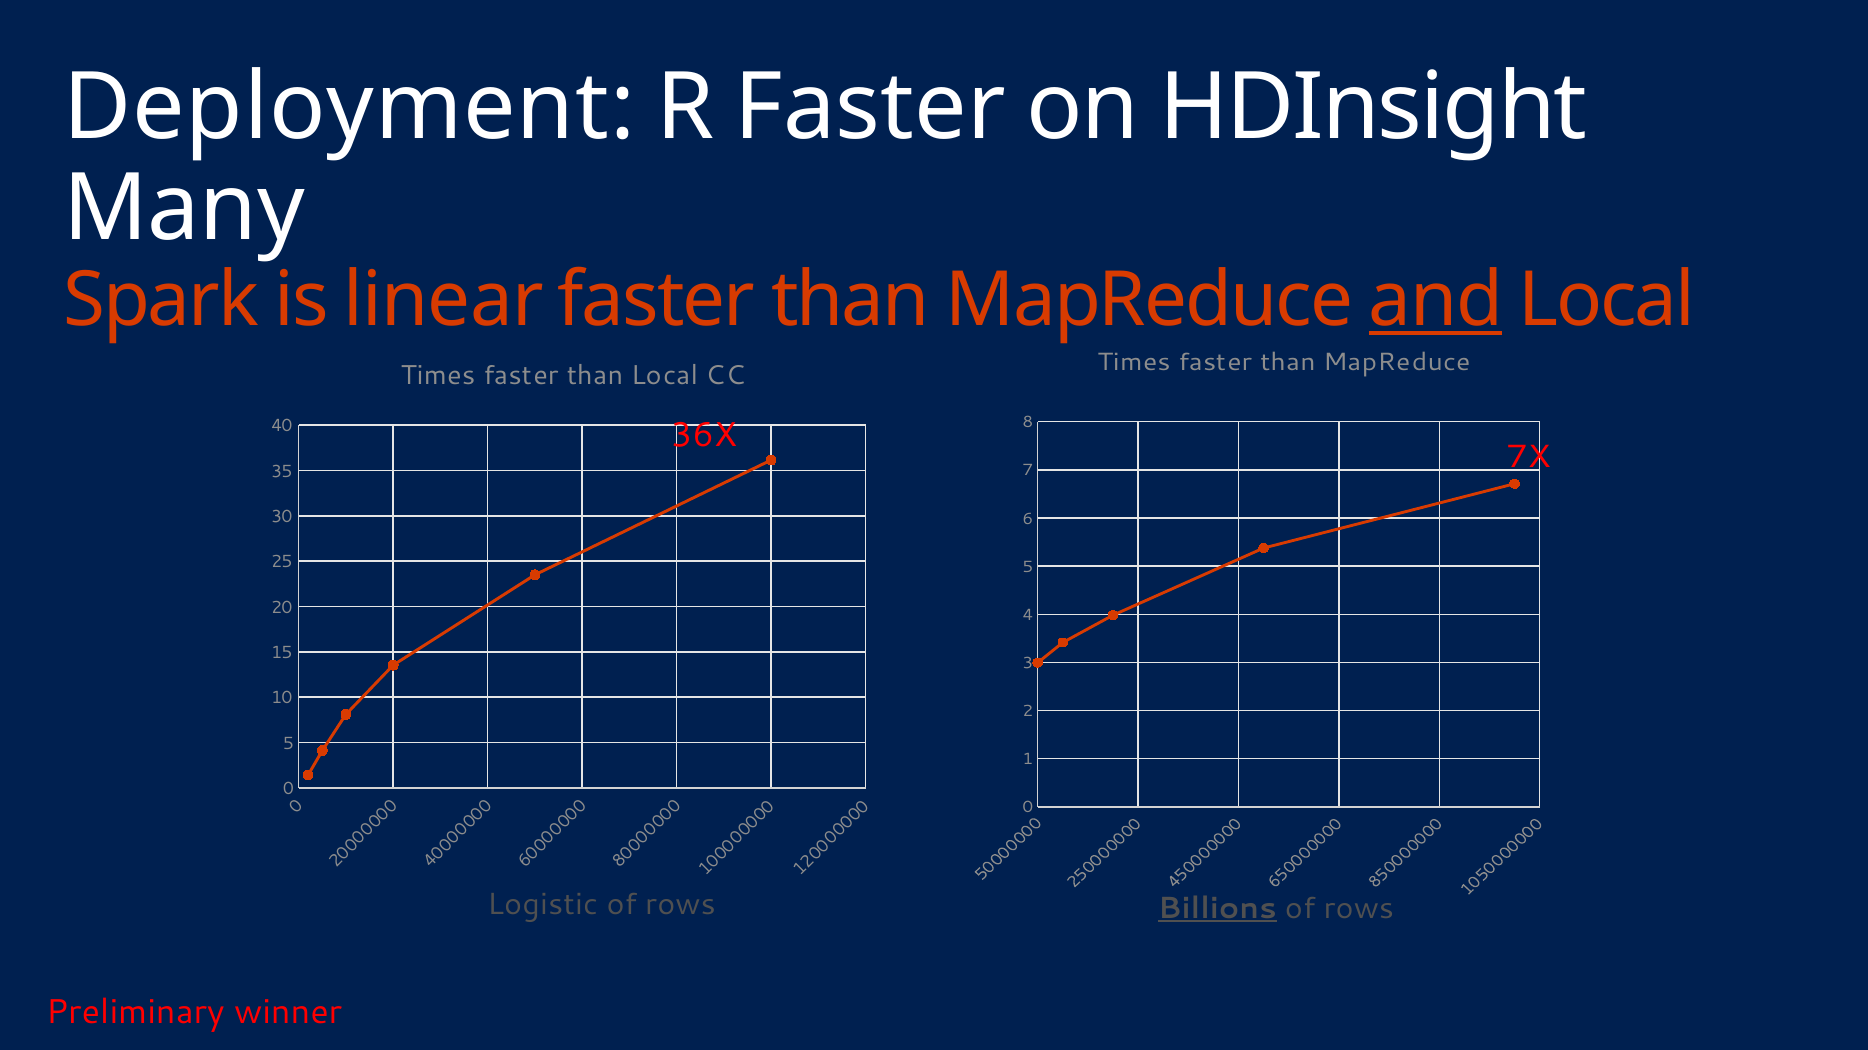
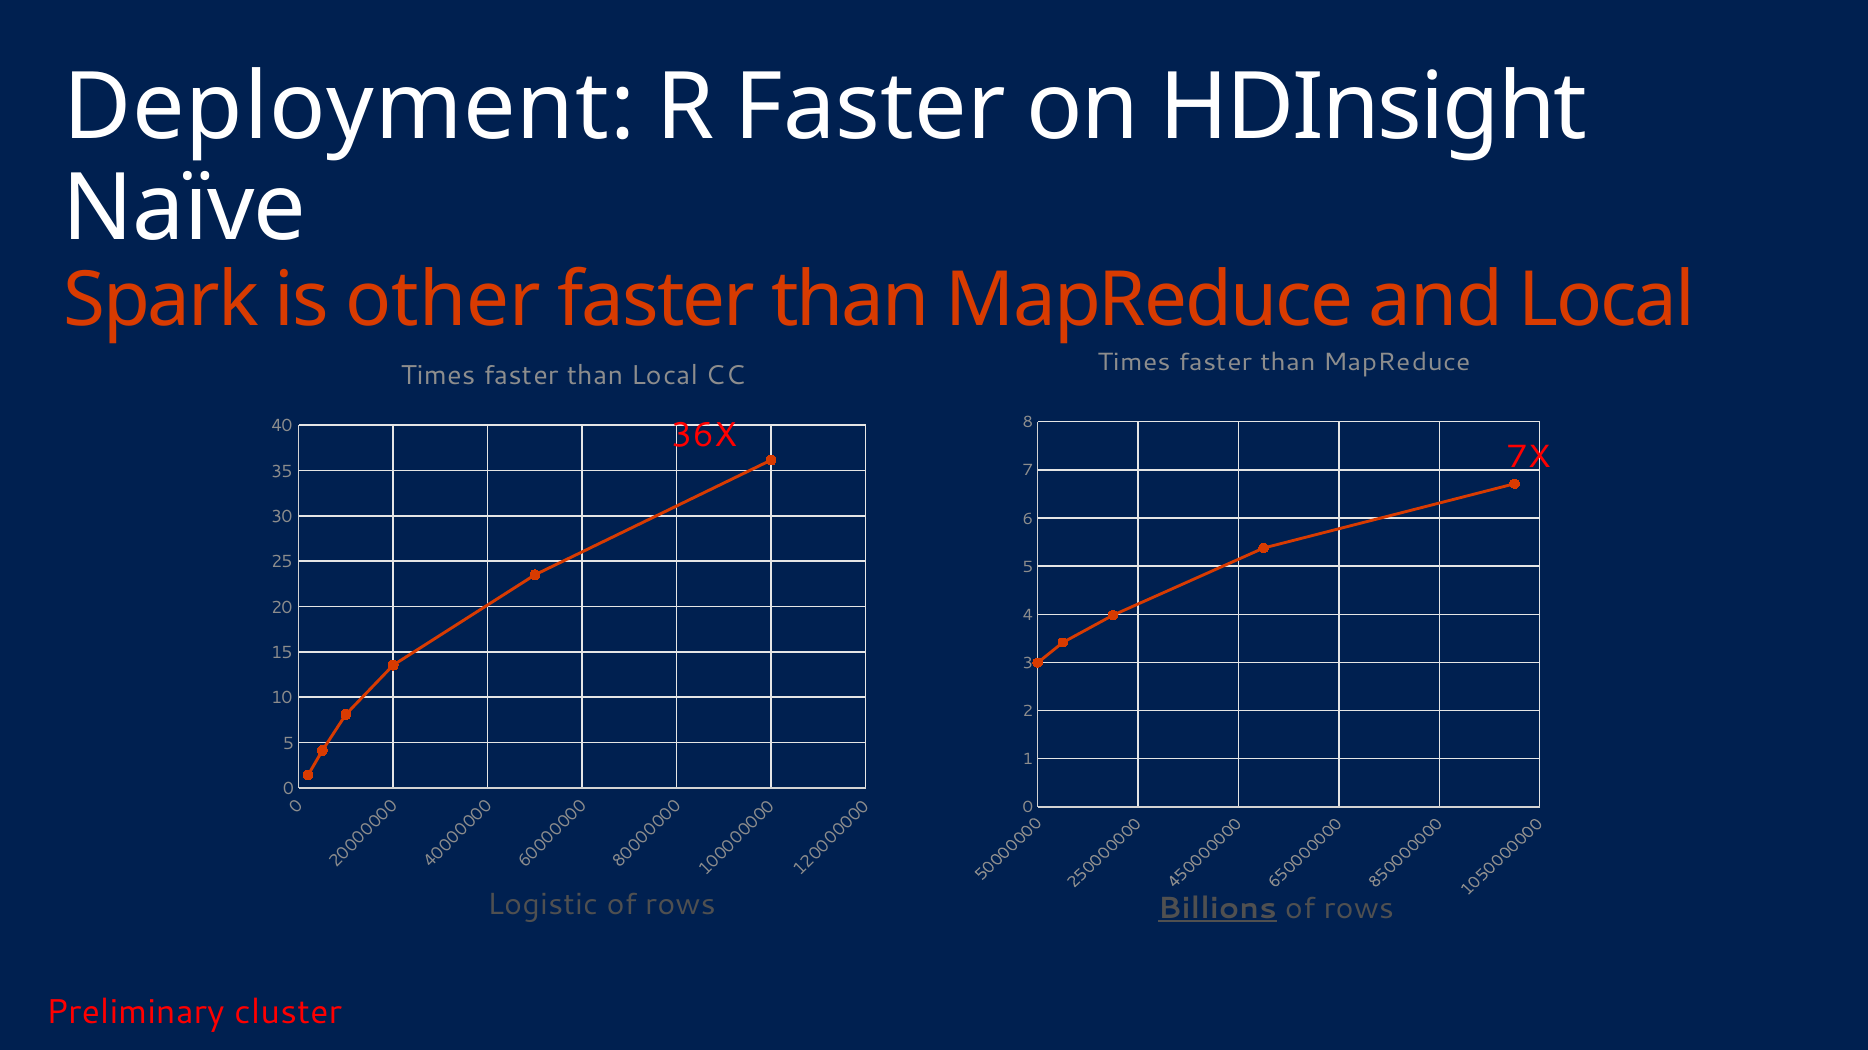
Many: Many -> Naïve
linear: linear -> other
and underline: present -> none
winner: winner -> cluster
